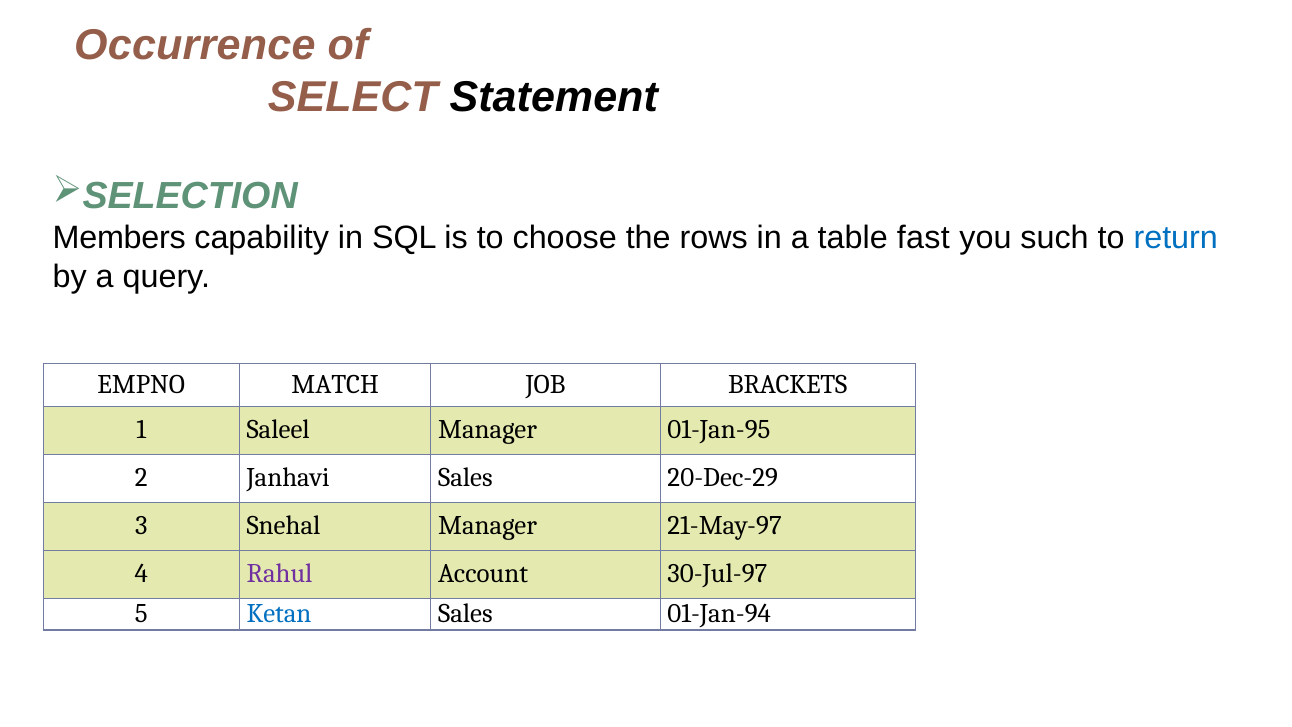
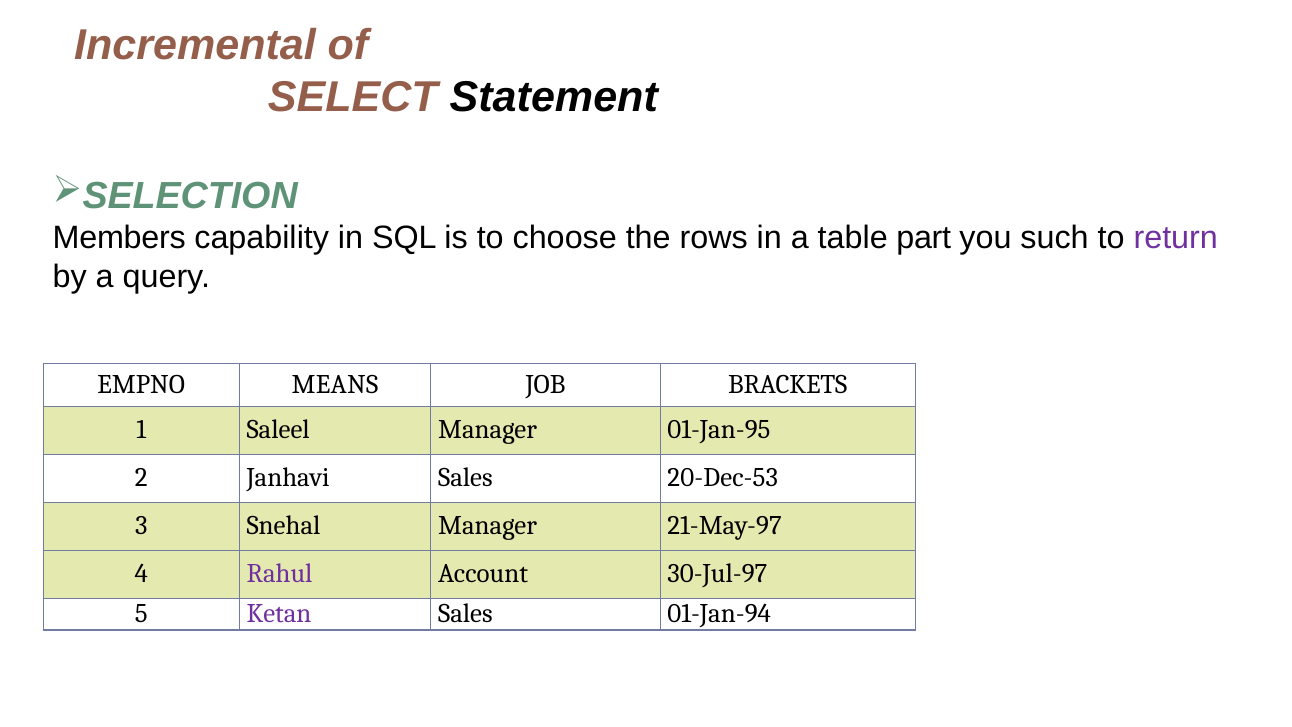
Occurrence: Occurrence -> Incremental
fast: fast -> part
return colour: blue -> purple
MATCH: MATCH -> MEANS
20-Dec-29: 20-Dec-29 -> 20-Dec-53
Ketan colour: blue -> purple
